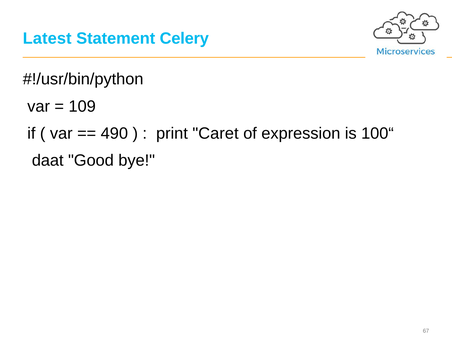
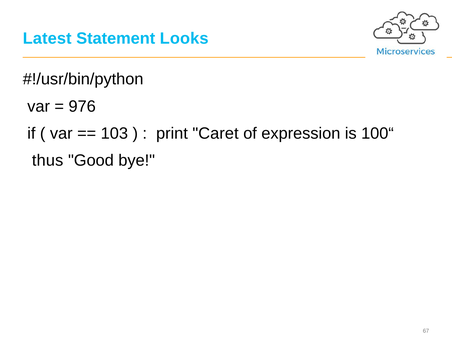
Celery: Celery -> Looks
109: 109 -> 976
490: 490 -> 103
daat: daat -> thus
